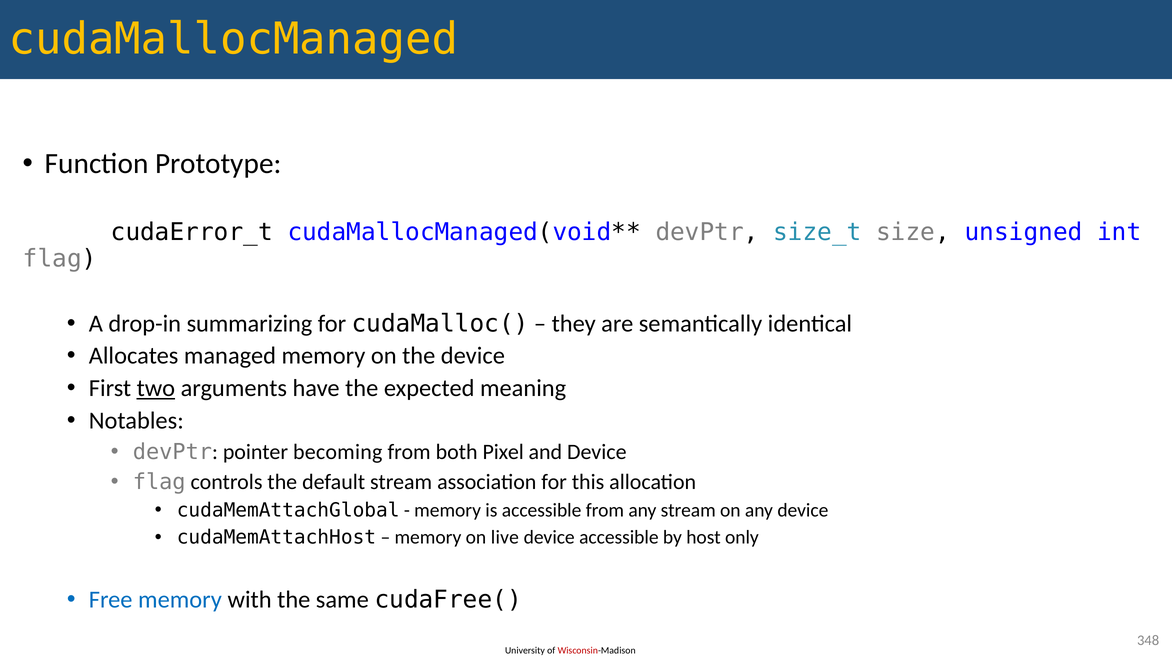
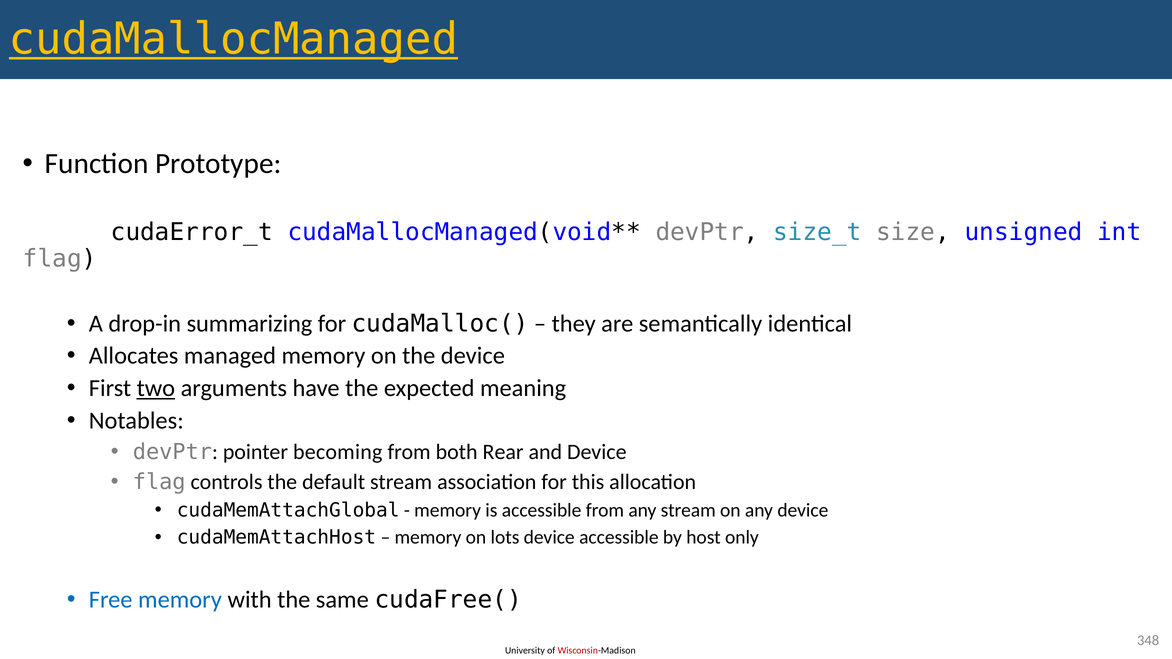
cudaMallocManaged underline: none -> present
Pixel: Pixel -> Rear
live: live -> lots
